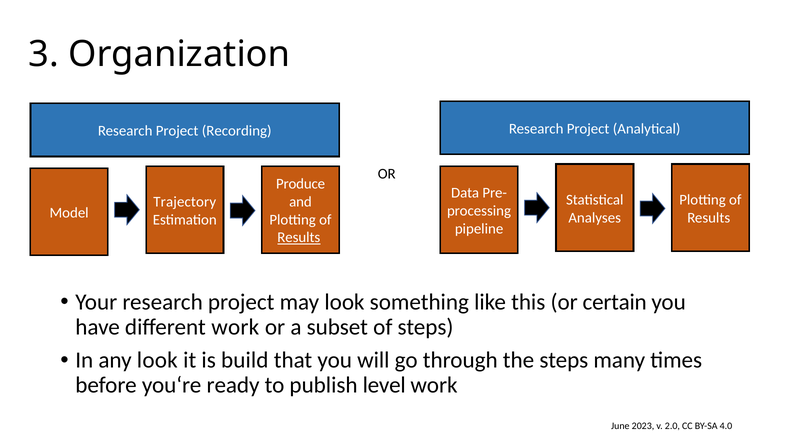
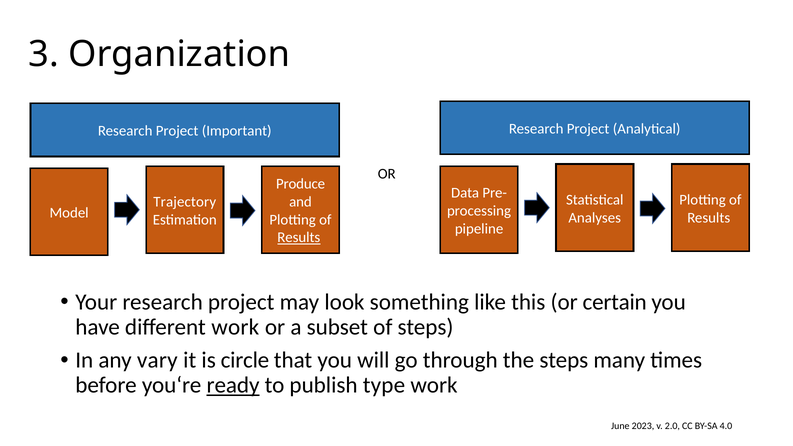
Recording: Recording -> Important
any look: look -> vary
build: build -> circle
ready underline: none -> present
level: level -> type
